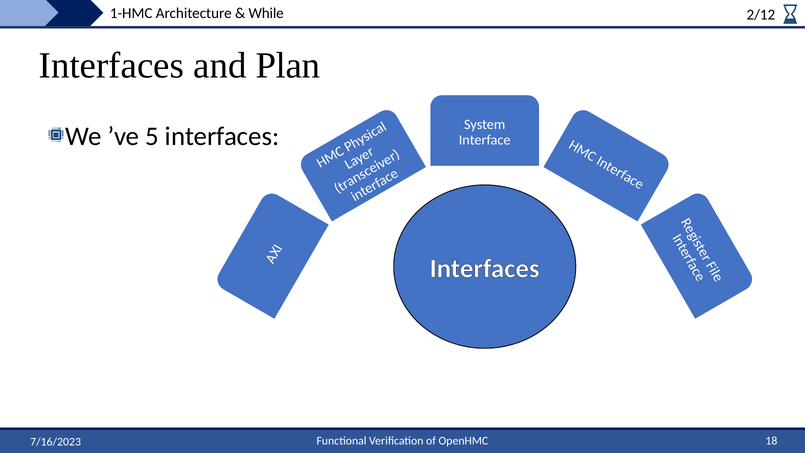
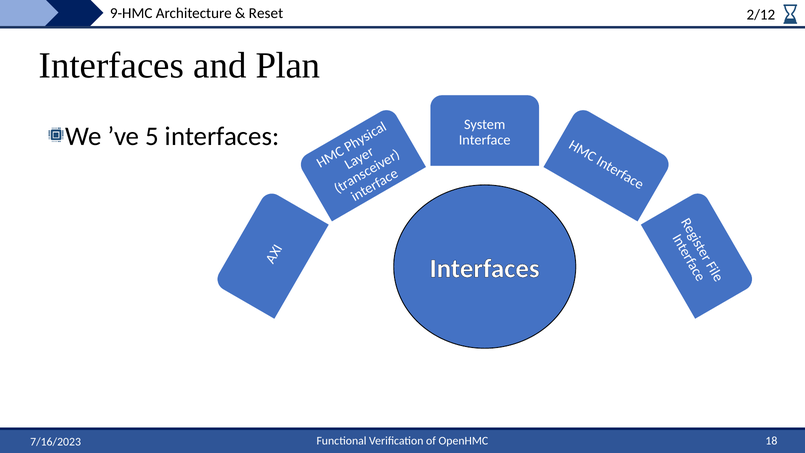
1-HMC: 1-HMC -> 9-HMC
While: While -> Reset
